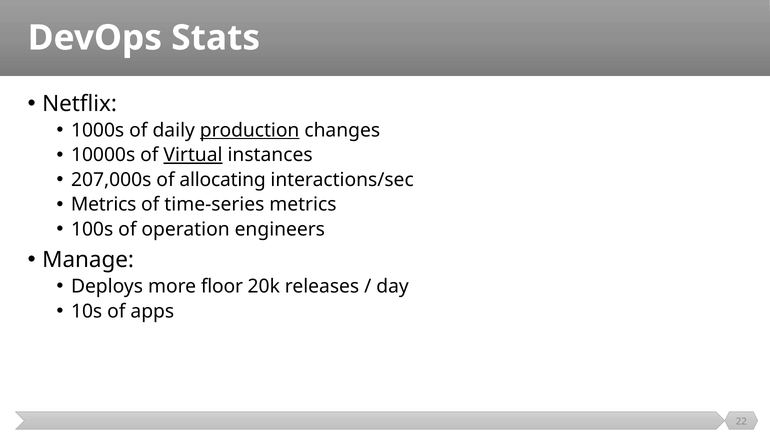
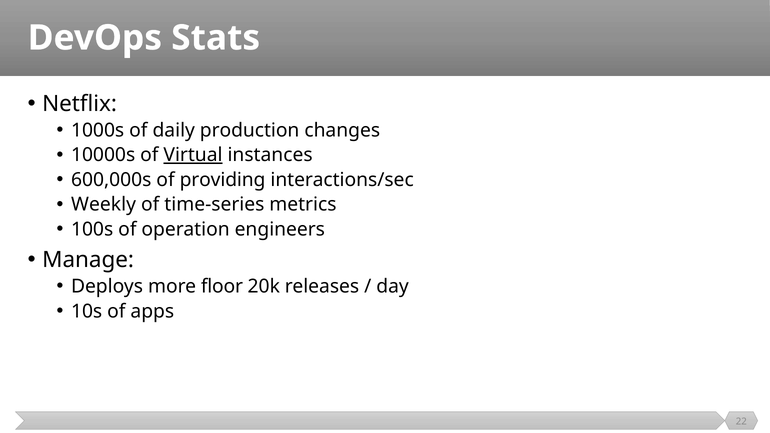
production underline: present -> none
207,000s: 207,000s -> 600,000s
allocating: allocating -> providing
Metrics at (104, 205): Metrics -> Weekly
